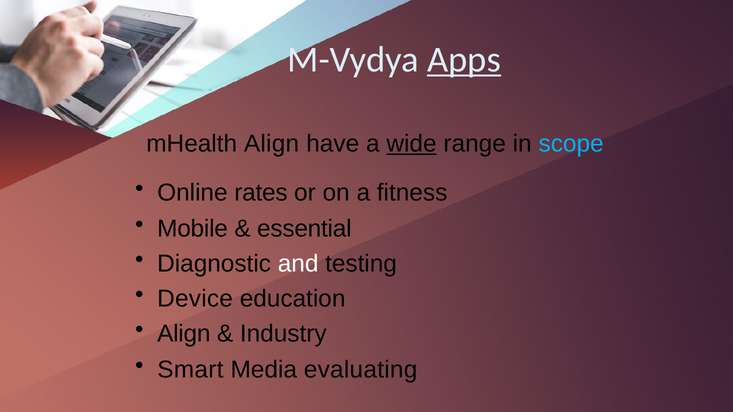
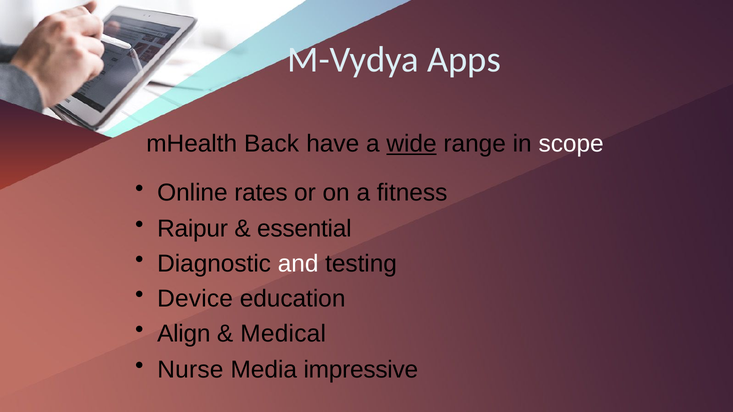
Apps underline: present -> none
mHealth Align: Align -> Back
scope colour: light blue -> white
Mobile: Mobile -> Raipur
Industry: Industry -> Medical
Smart: Smart -> Nurse
evaluating: evaluating -> impressive
